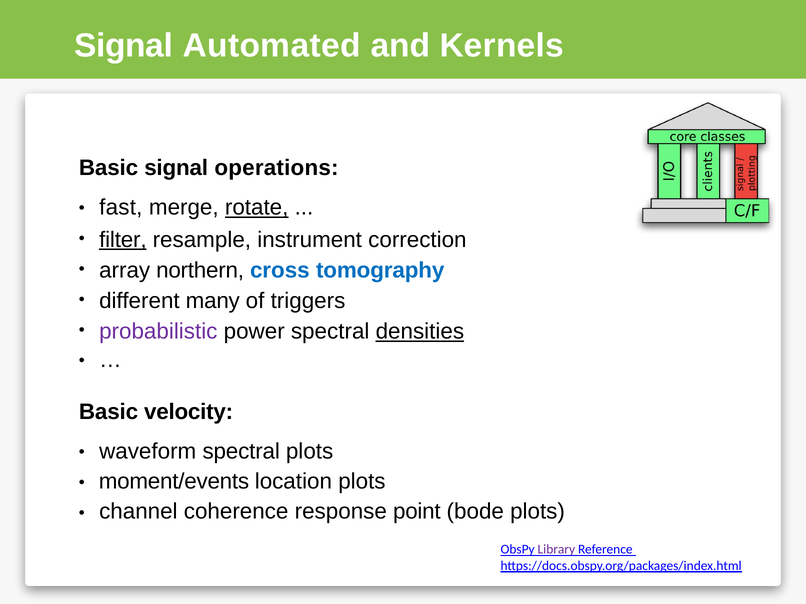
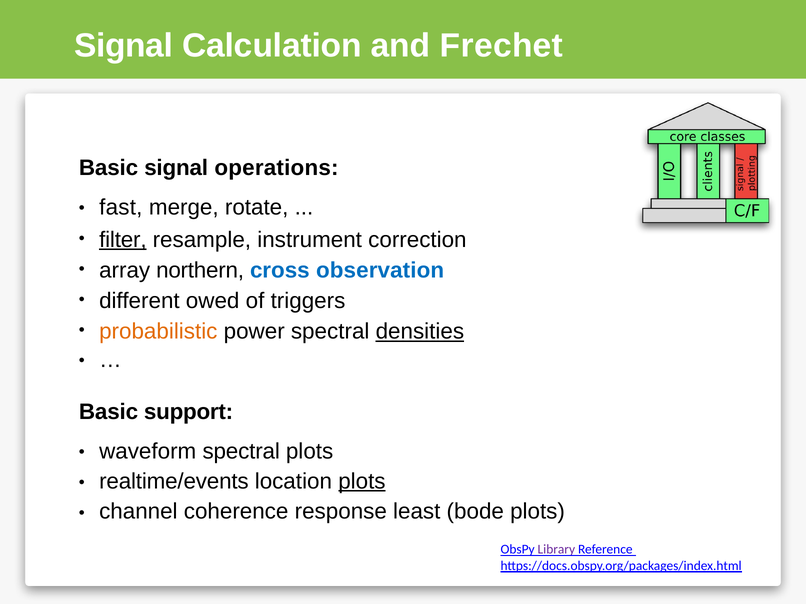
Automated: Automated -> Calculation
Kernels: Kernels -> Frechet
rotate underline: present -> none
tomography: tomography -> observation
many: many -> owed
probabilistic colour: purple -> orange
velocity: velocity -> support
moment/events: moment/events -> realtime/events
plots at (362, 482) underline: none -> present
point: point -> least
